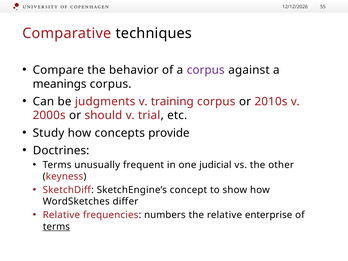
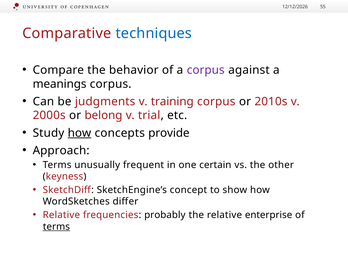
techniques colour: black -> blue
should: should -> belong
how at (79, 133) underline: none -> present
Doctrines: Doctrines -> Approach
judicial: judicial -> certain
numbers: numbers -> probably
